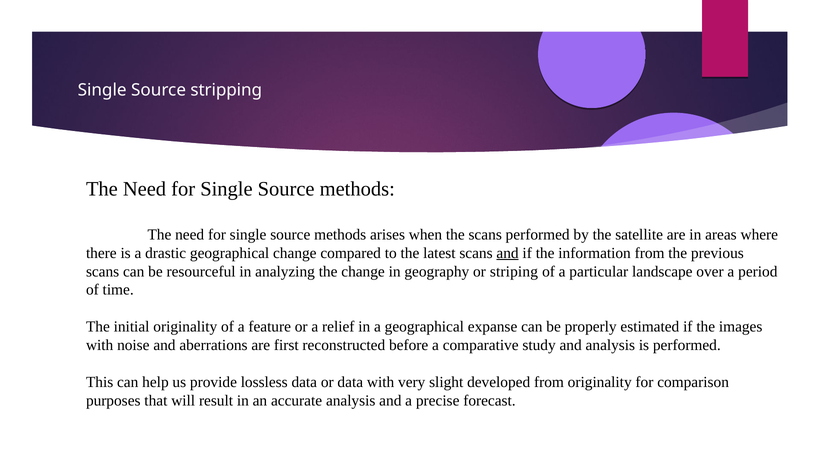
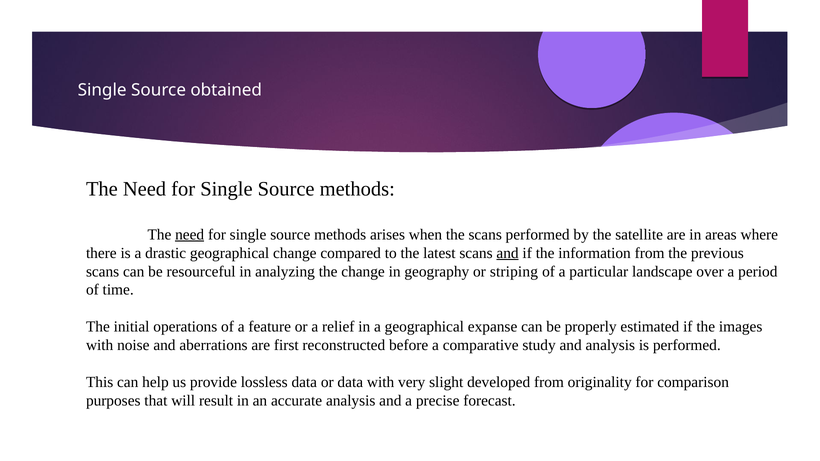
stripping: stripping -> obtained
need at (190, 235) underline: none -> present
initial originality: originality -> operations
